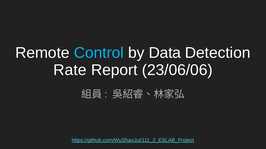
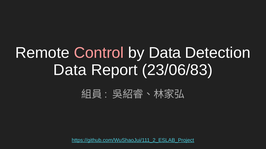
Control colour: light blue -> pink
Rate at (70, 70): Rate -> Data
23/06/06: 23/06/06 -> 23/06/83
